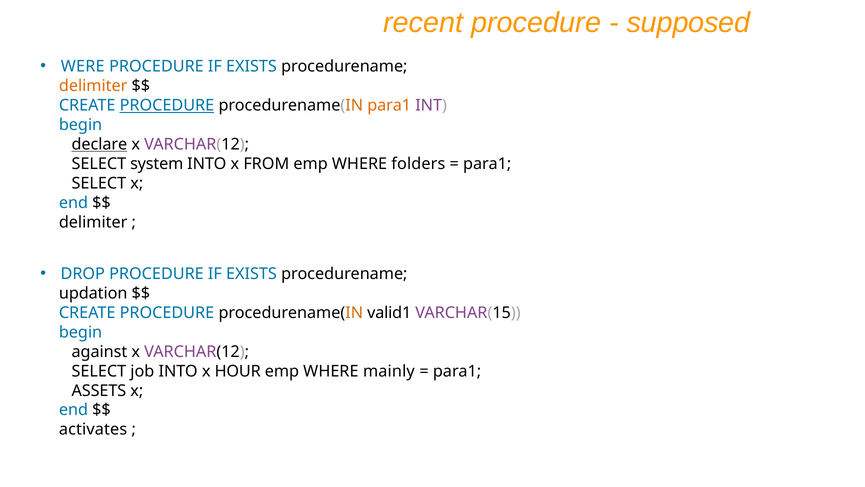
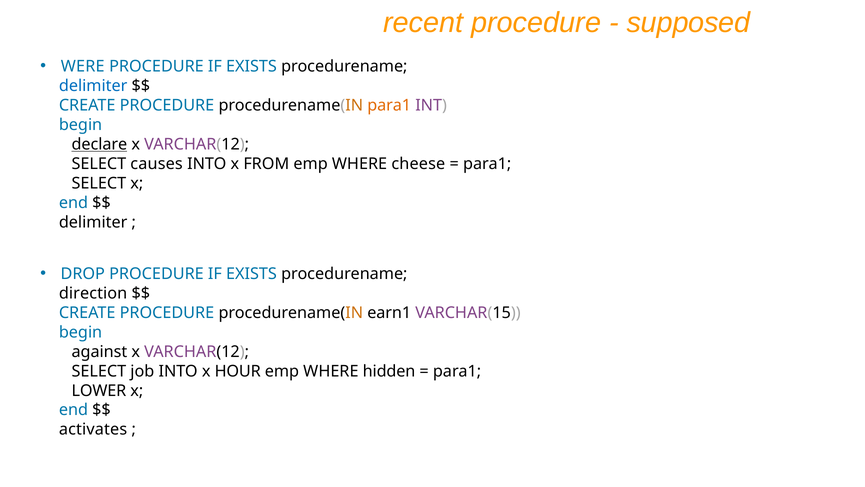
delimiter at (93, 86) colour: orange -> blue
PROCEDURE at (167, 105) underline: present -> none
system: system -> causes
folders: folders -> cheese
updation: updation -> direction
valid1: valid1 -> earn1
mainly: mainly -> hidden
ASSETS: ASSETS -> LOWER
